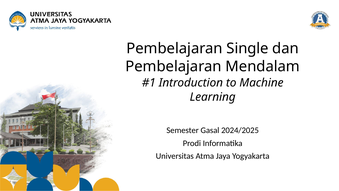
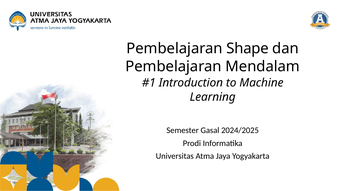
Single: Single -> Shape
